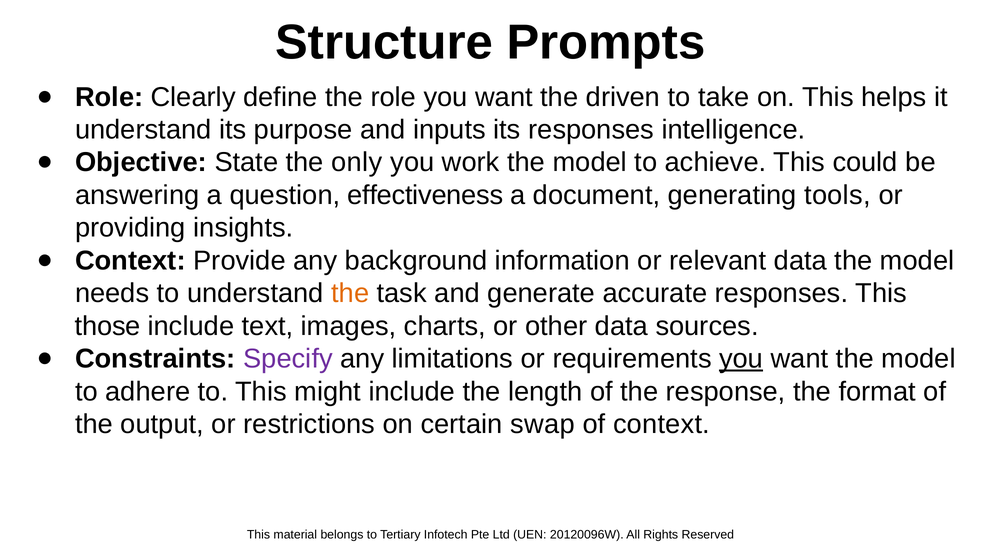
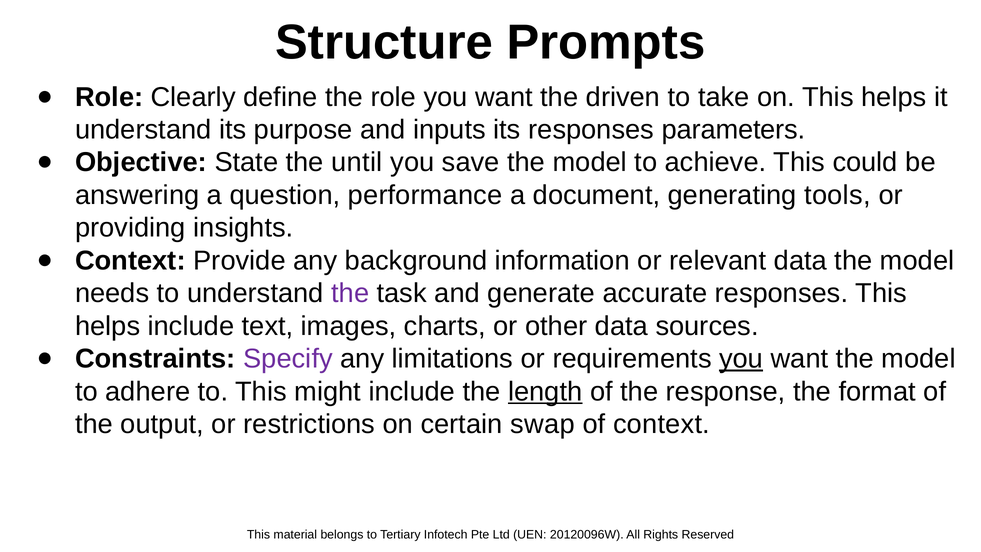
intelligence: intelligence -> parameters
only: only -> until
work: work -> save
effectiveness: effectiveness -> performance
the at (350, 293) colour: orange -> purple
those at (108, 326): those -> helps
length underline: none -> present
